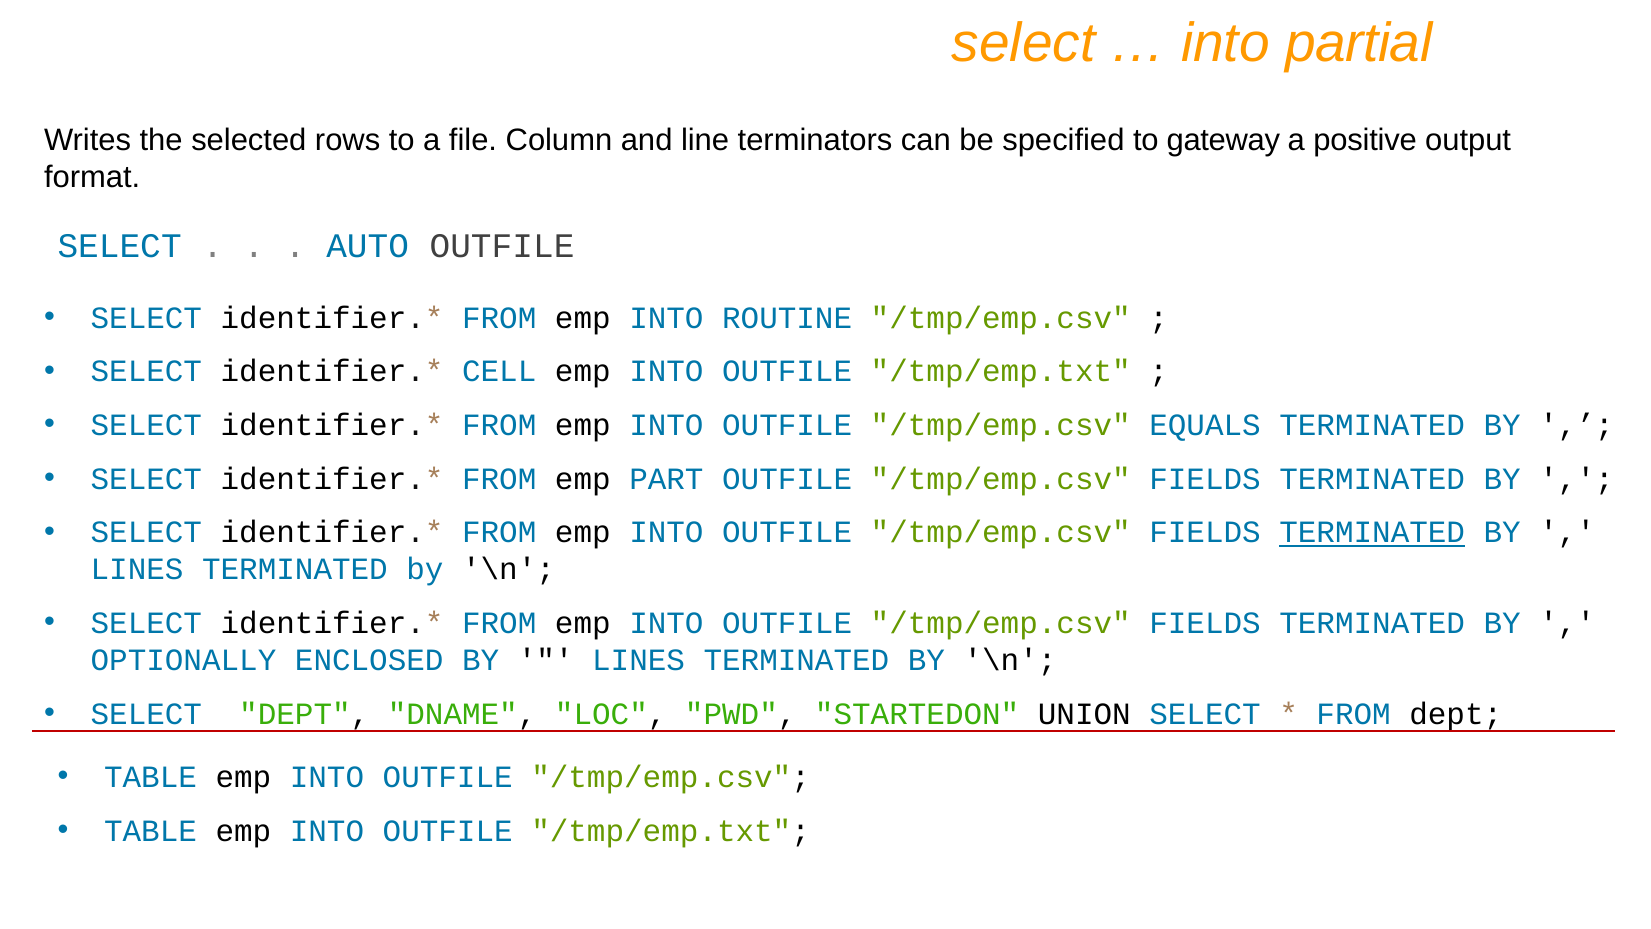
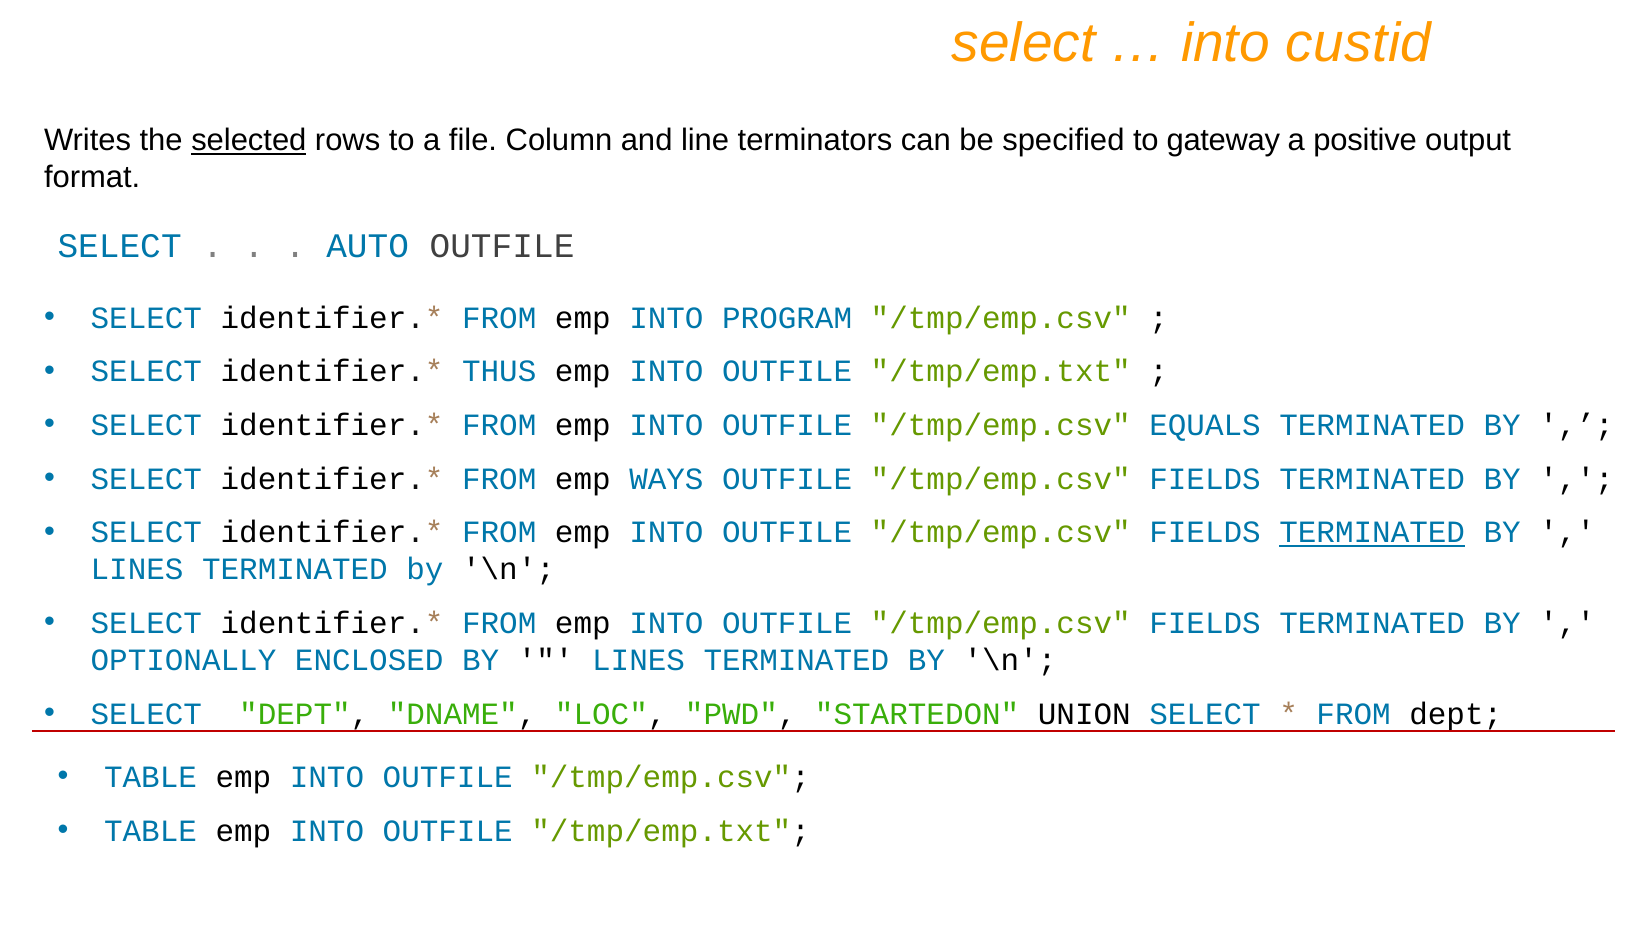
partial: partial -> custid
selected underline: none -> present
ROUTINE: ROUTINE -> PROGRAM
CELL: CELL -> THUS
PART: PART -> WAYS
